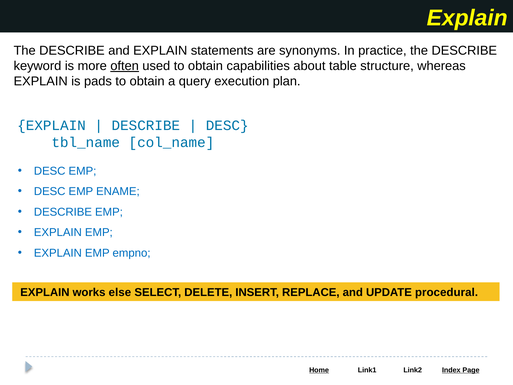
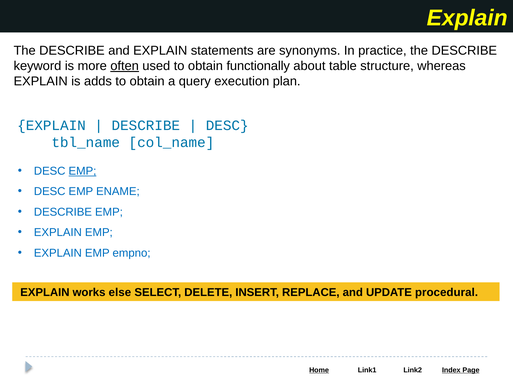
capabilities: capabilities -> functionally
pads: pads -> adds
EMP at (82, 171) underline: none -> present
